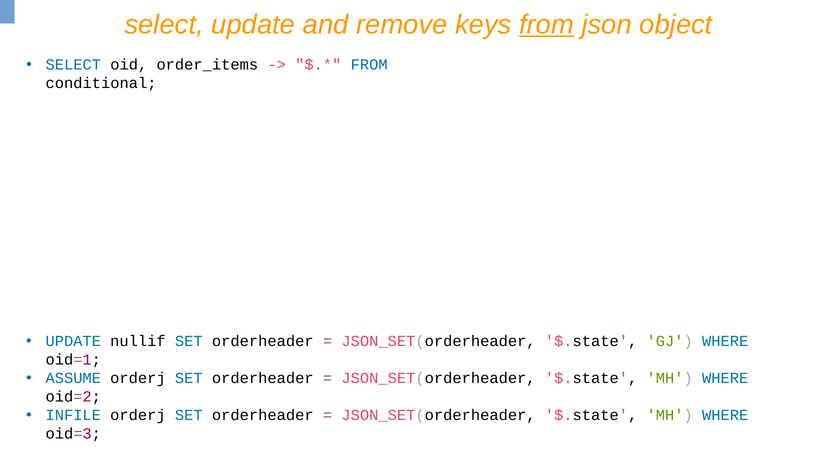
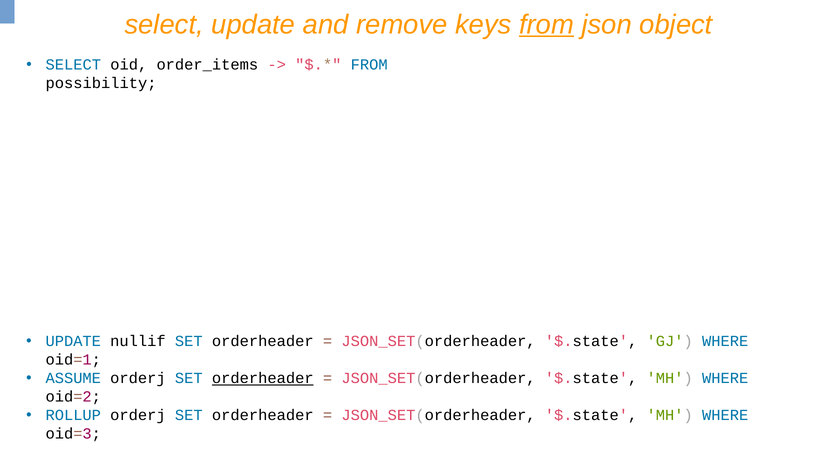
conditional: conditional -> possibility
orderheader at (263, 379) underline: none -> present
INFILE: INFILE -> ROLLUP
